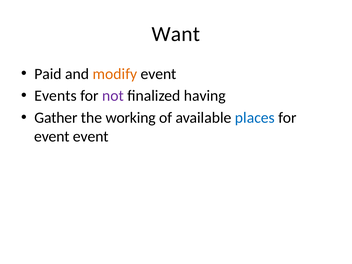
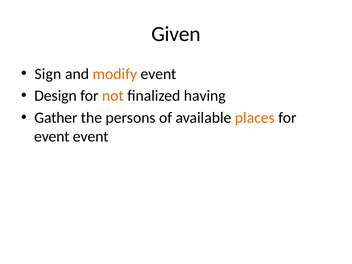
Want: Want -> Given
Paid: Paid -> Sign
Events: Events -> Design
not colour: purple -> orange
working: working -> persons
places colour: blue -> orange
